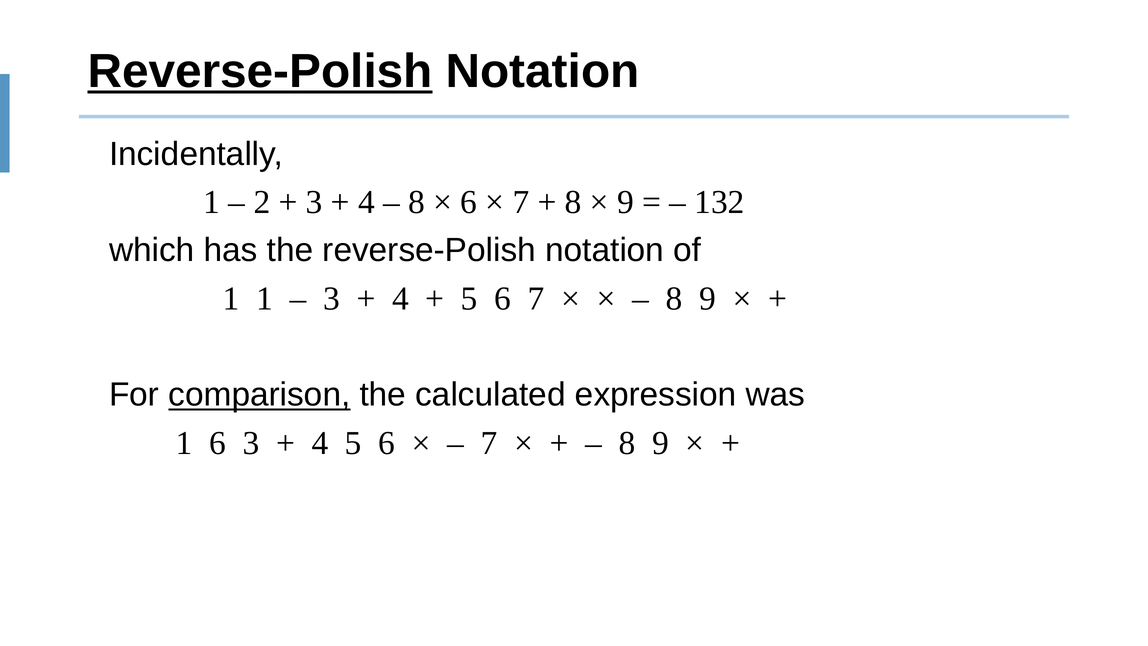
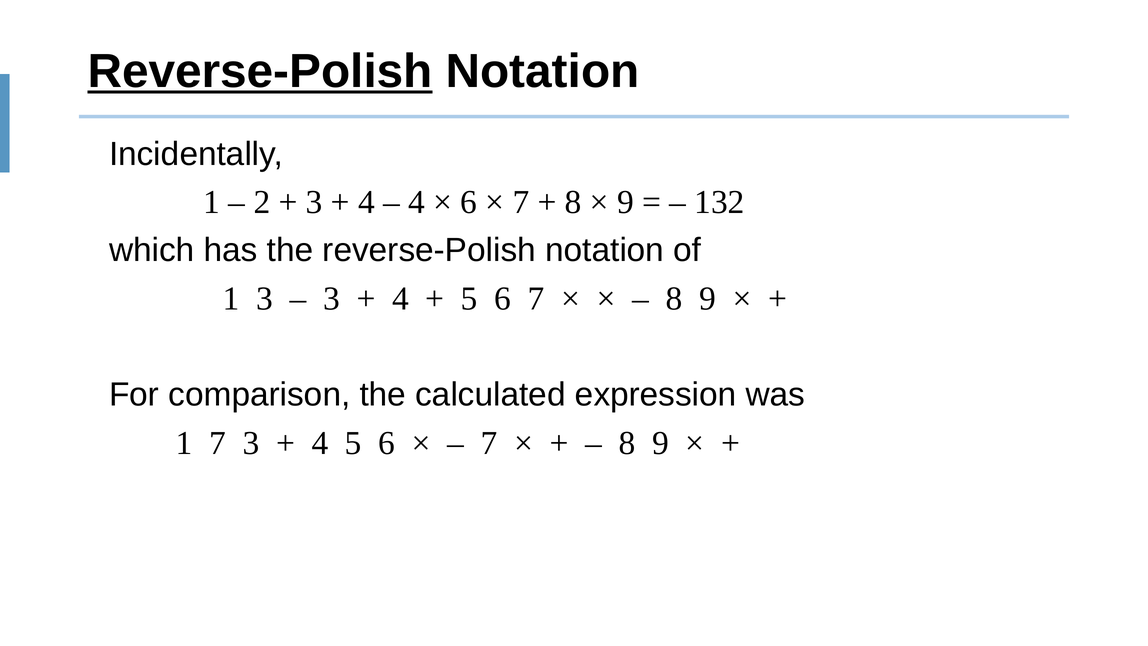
8 at (416, 202): 8 -> 4
1 1: 1 -> 3
comparison underline: present -> none
1 6: 6 -> 7
